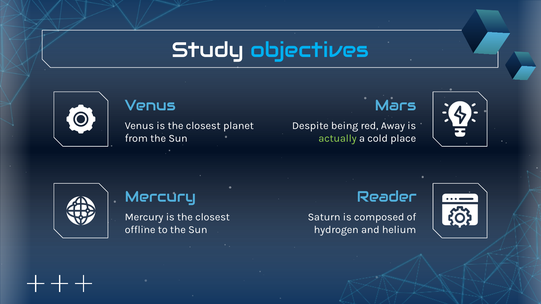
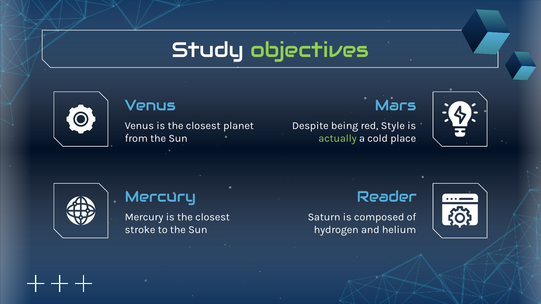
objectives colour: light blue -> light green
Away: Away -> Style
offline: offline -> stroke
